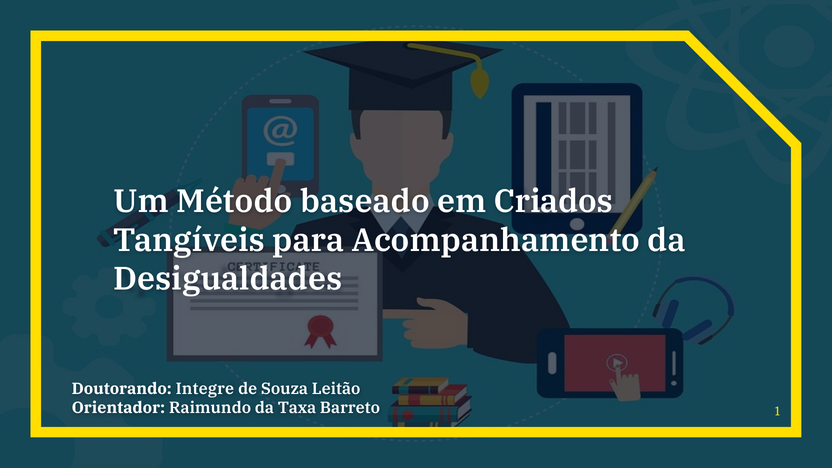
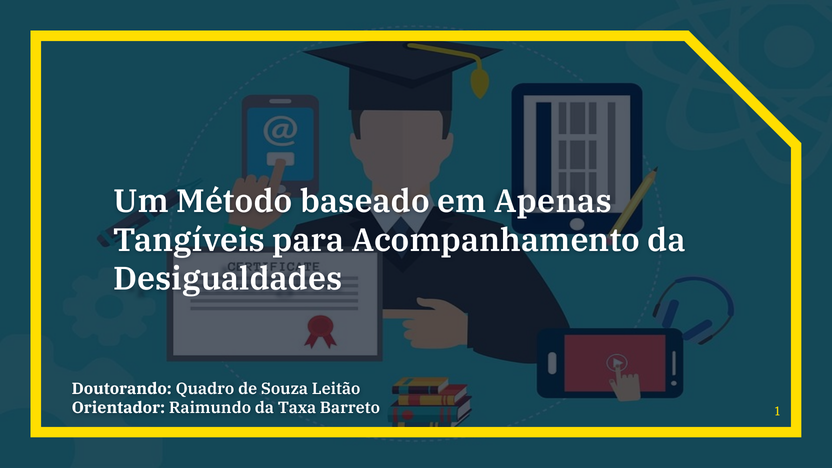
Criados: Criados -> Apenas
Integre: Integre -> Quadro
